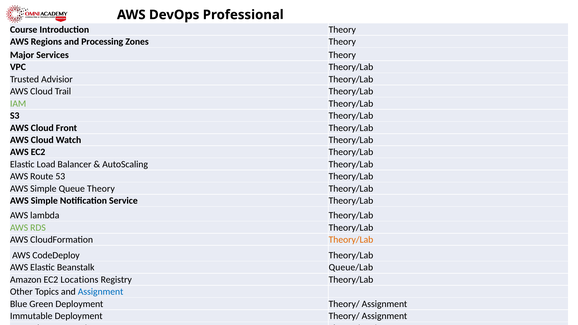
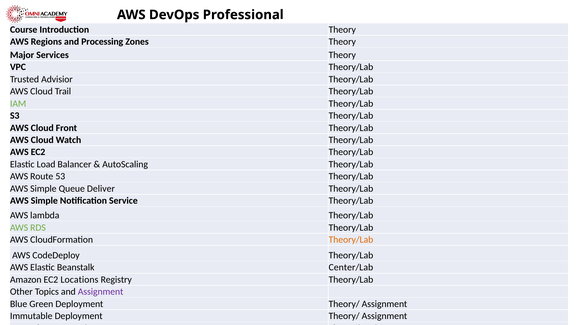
Queue Theory: Theory -> Deliver
Queue/Lab: Queue/Lab -> Center/Lab
Assignment at (101, 292) colour: blue -> purple
